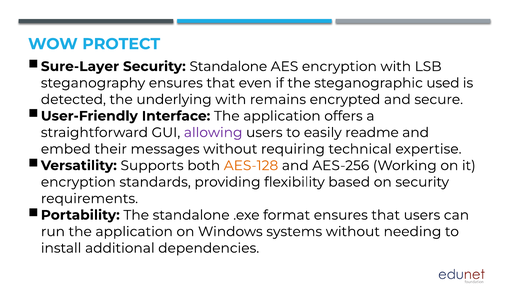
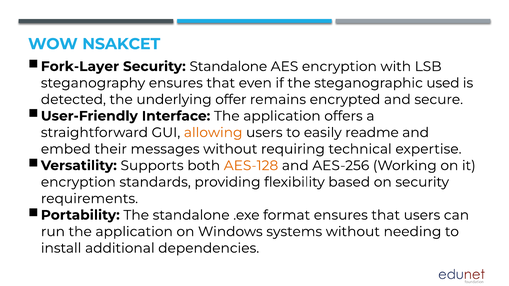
PROTECT: PROTECT -> NSAKCET
Sure-Layer: Sure-Layer -> Fork-Layer
underlying with: with -> offer
allowing colour: purple -> orange
